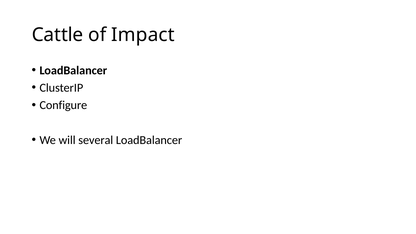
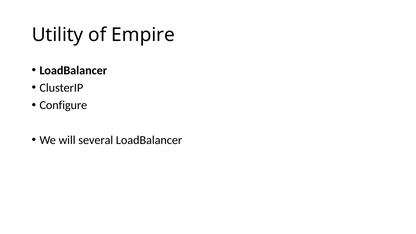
Cattle: Cattle -> Utility
Impact: Impact -> Empire
